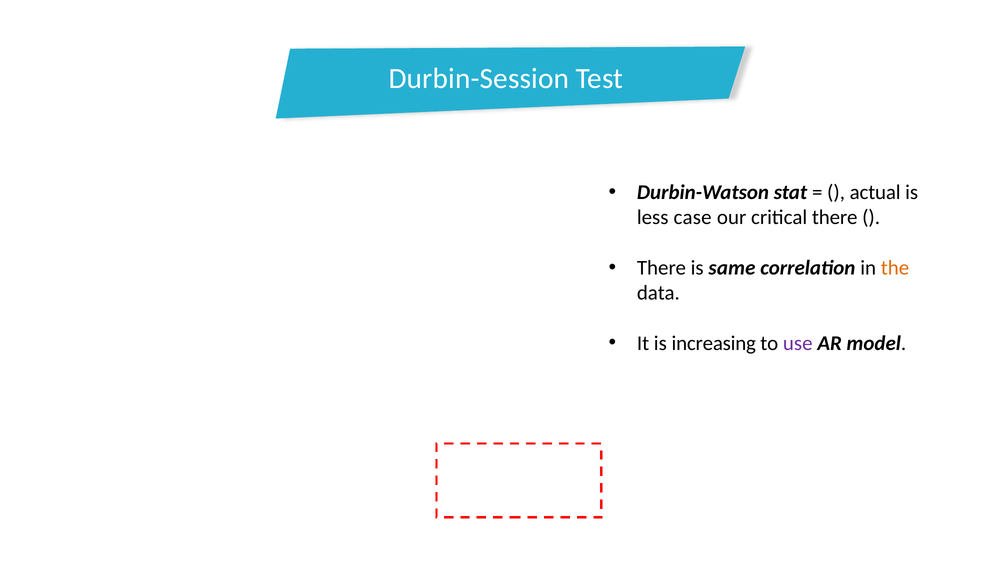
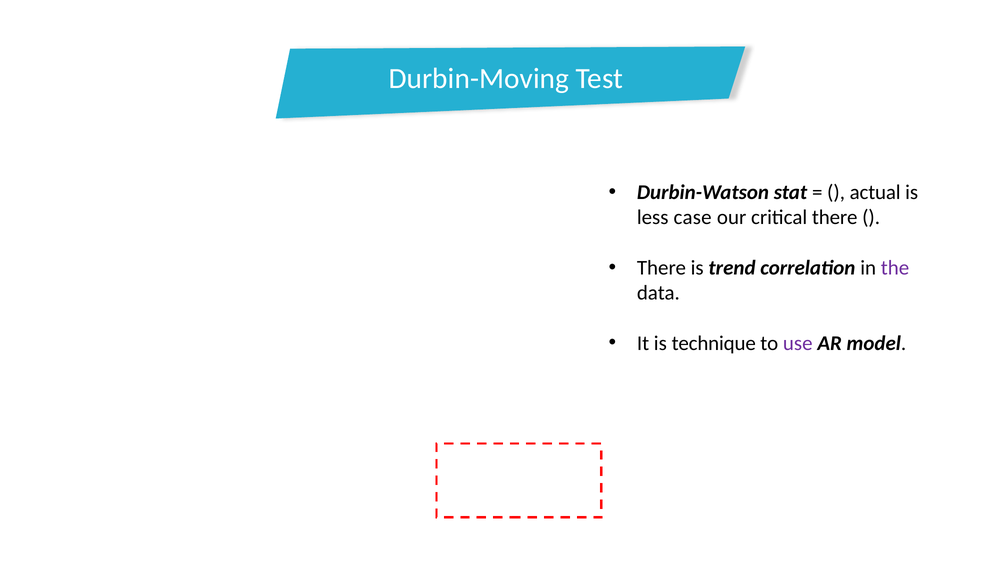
Durbin-Session: Durbin-Session -> Durbin-Moving
same: same -> trend
the colour: orange -> purple
increasing: increasing -> technique
